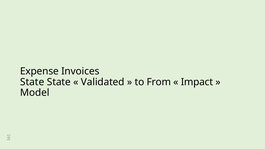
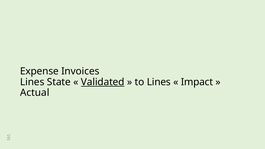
State at (32, 82): State -> Lines
Validated underline: none -> present
to From: From -> Lines
Model: Model -> Actual
